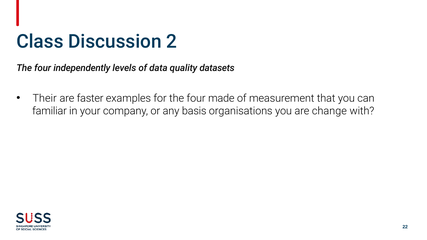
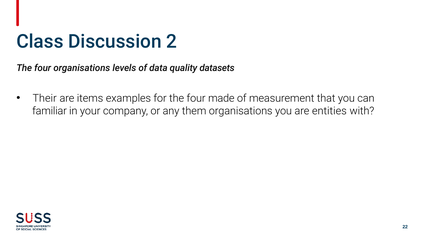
four independently: independently -> organisations
faster: faster -> items
basis: basis -> them
change: change -> entities
